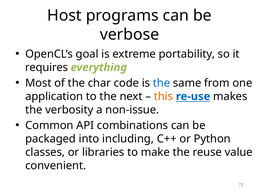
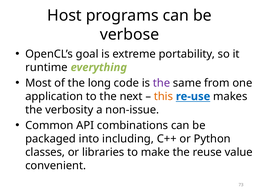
requires: requires -> runtime
char: char -> long
the at (162, 83) colour: blue -> purple
